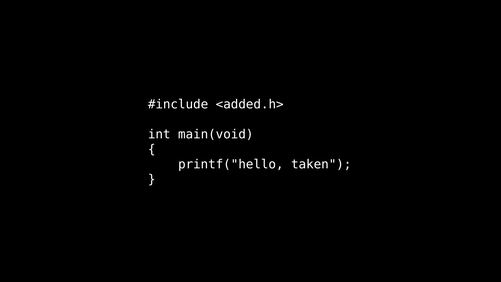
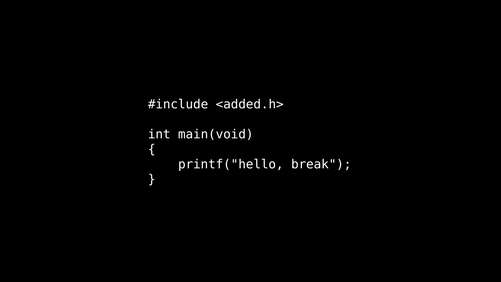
taken: taken -> break
